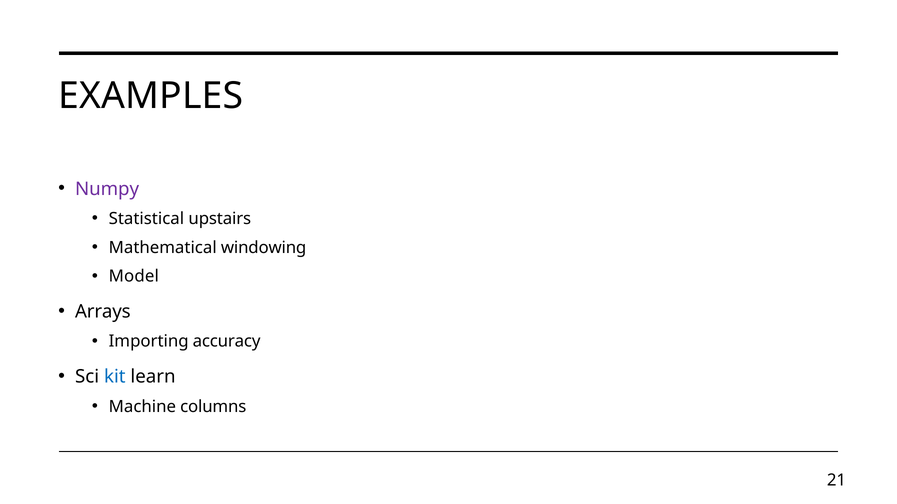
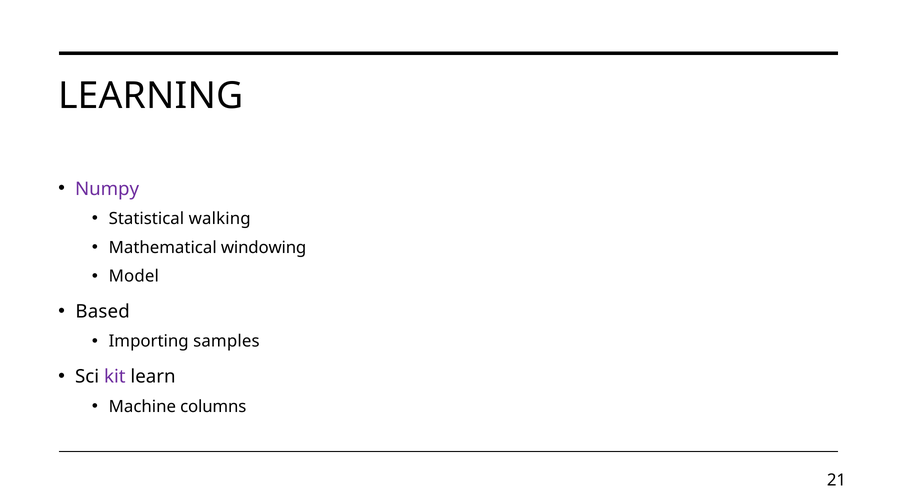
EXAMPLES: EXAMPLES -> LEARNING
upstairs: upstairs -> walking
Arrays: Arrays -> Based
accuracy: accuracy -> samples
kit colour: blue -> purple
